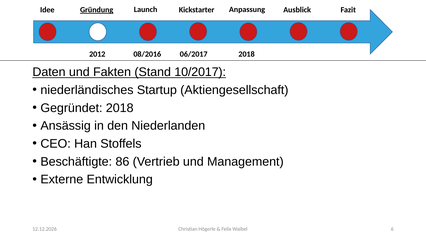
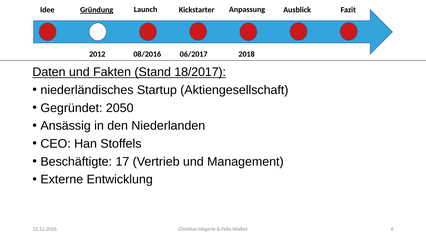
10/2017: 10/2017 -> 18/2017
Gegründet 2018: 2018 -> 2050
86: 86 -> 17
